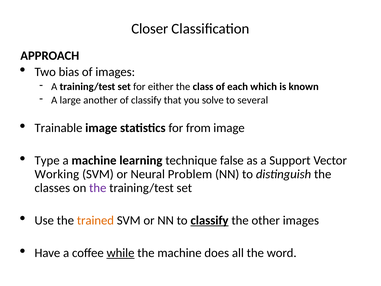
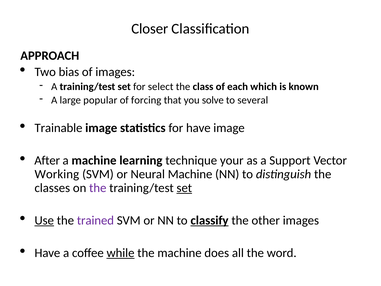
either: either -> select
another: another -> popular
of classify: classify -> forcing
for from: from -> have
Type: Type -> After
false: false -> your
Neural Problem: Problem -> Machine
set at (184, 188) underline: none -> present
Use underline: none -> present
trained colour: orange -> purple
